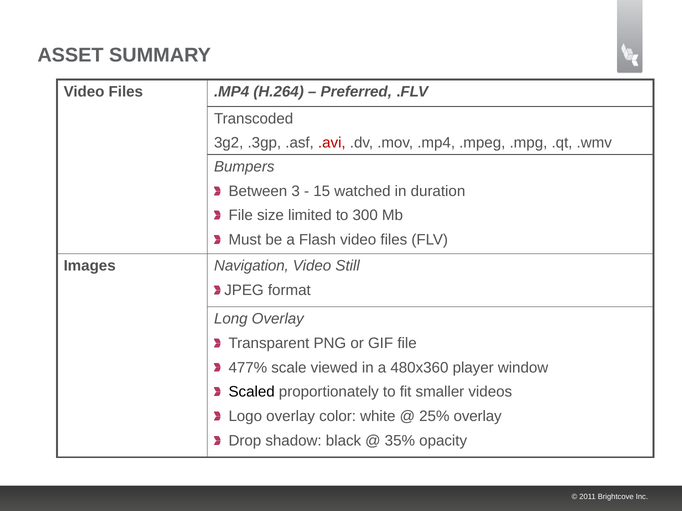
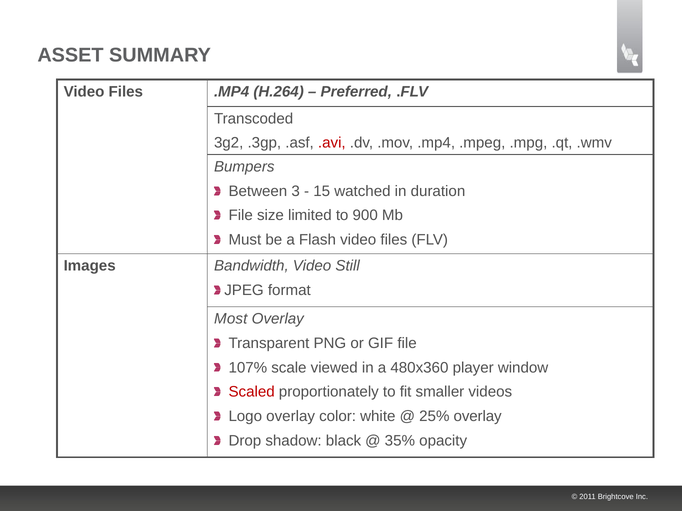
300: 300 -> 900
Navigation: Navigation -> Bandwidth
Long: Long -> Most
477%: 477% -> 107%
Scaled colour: black -> red
